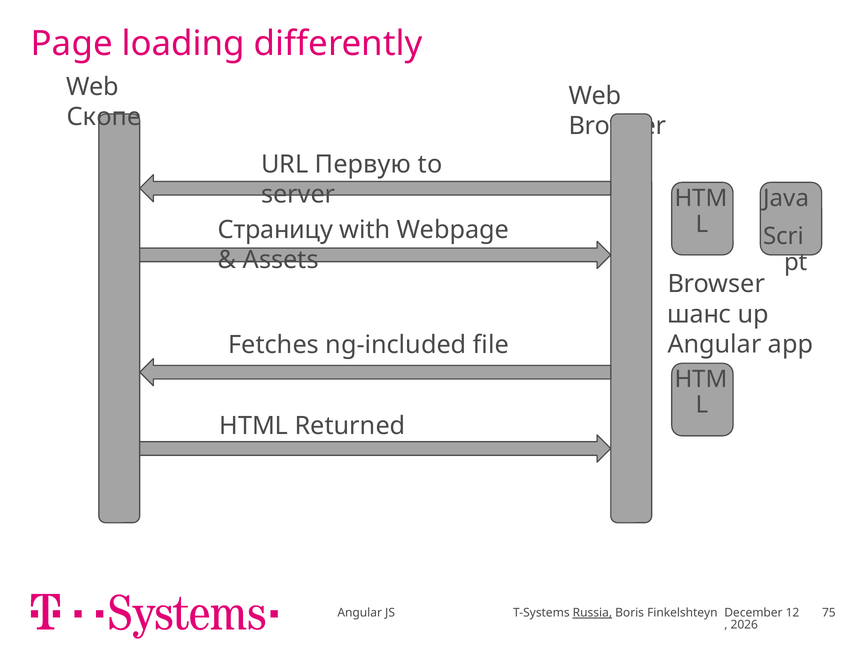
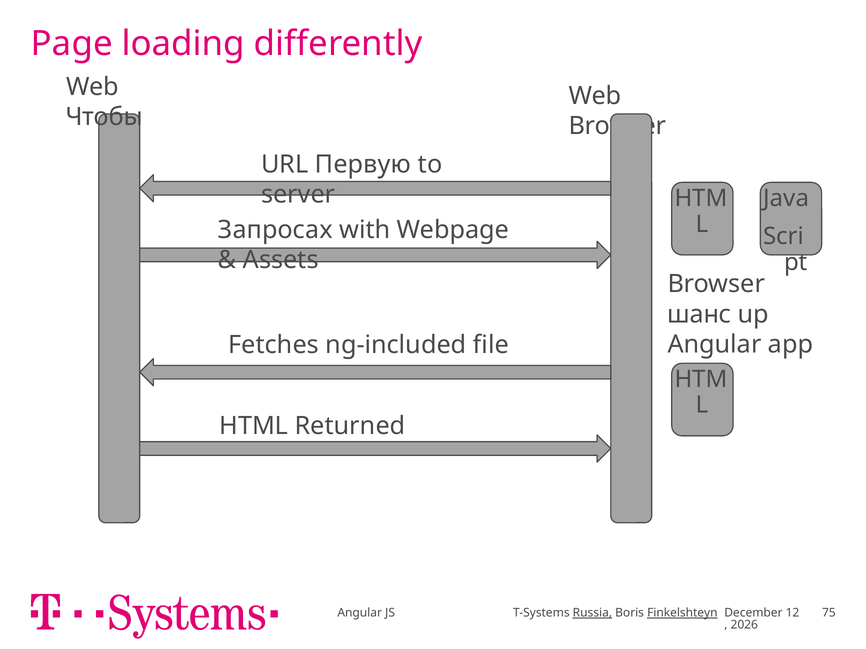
Скопе: Скопе -> Чтобы
Страницу: Страницу -> Запросах
Finkelshteyn underline: none -> present
